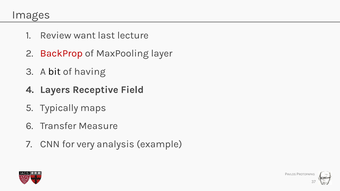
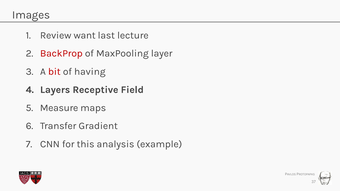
bit colour: black -> red
Typically: Typically -> Measure
Measure: Measure -> Gradient
very: very -> this
